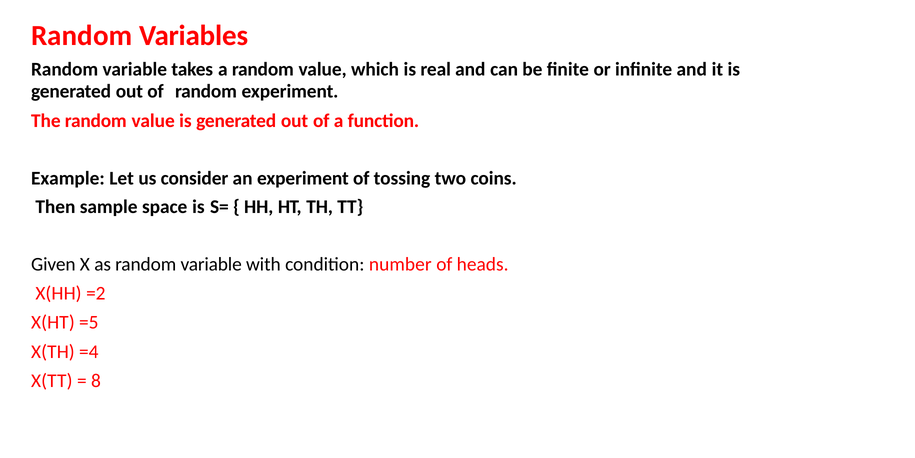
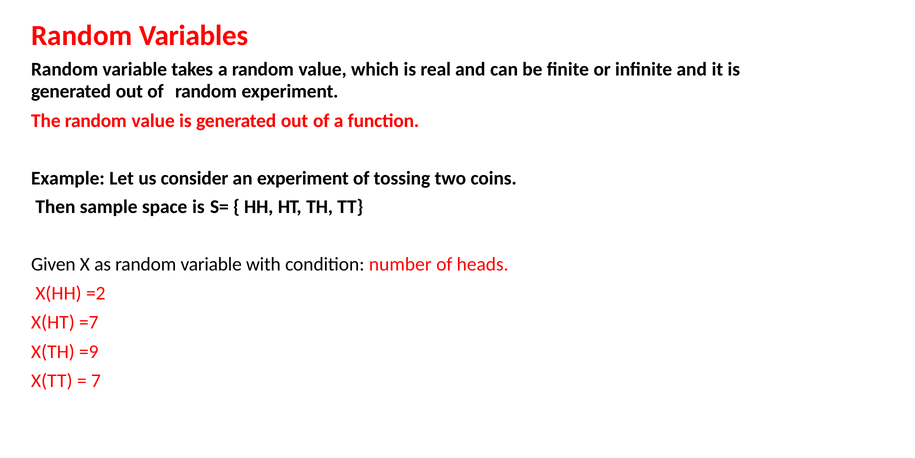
=5: =5 -> =7
=4: =4 -> =9
8: 8 -> 7
